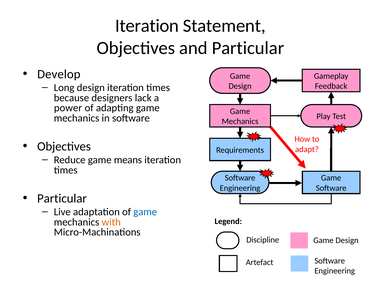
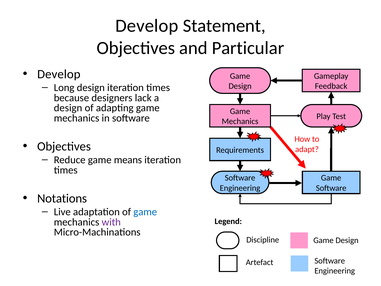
Iteration at (147, 26): Iteration -> Develop
power at (68, 108): power -> design
Particular at (62, 198): Particular -> Notations
with colour: orange -> purple
